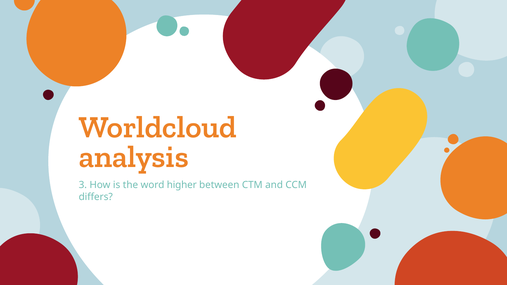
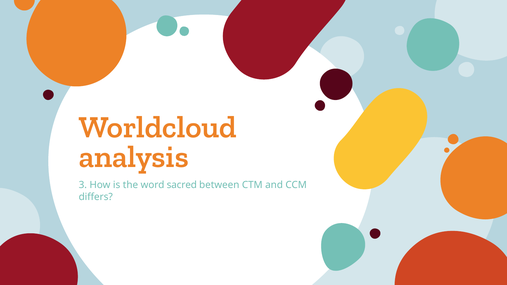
higher: higher -> sacred
